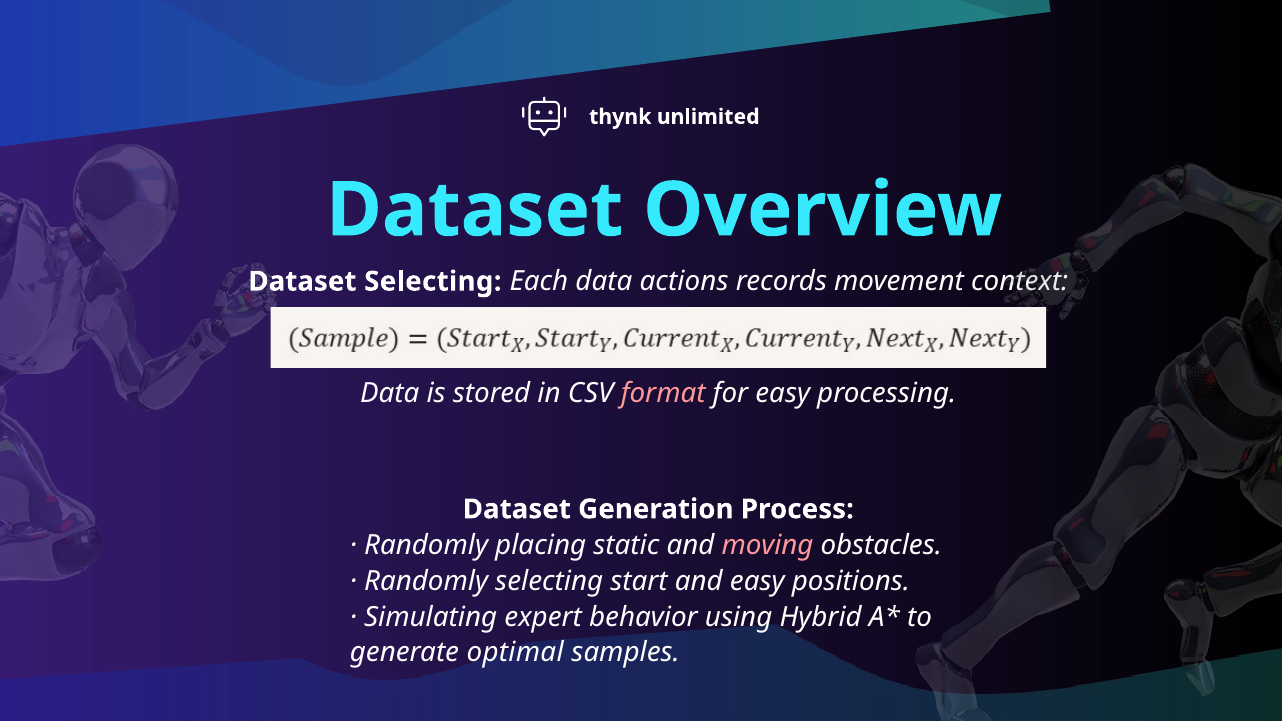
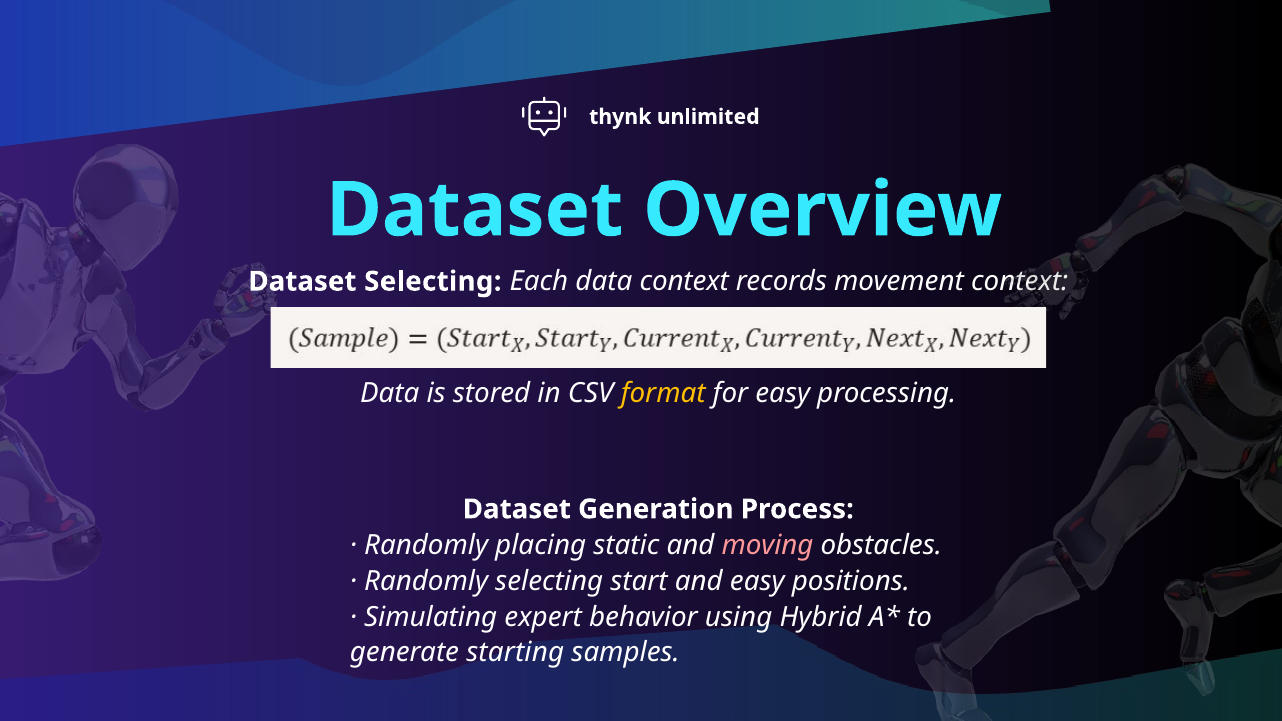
data actions: actions -> context
format colour: pink -> yellow
optimal: optimal -> starting
